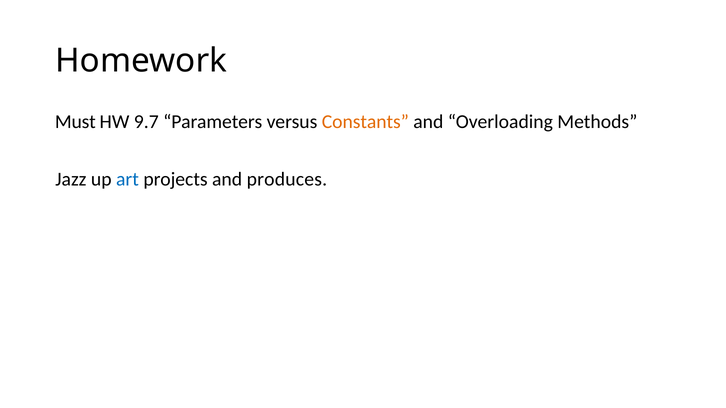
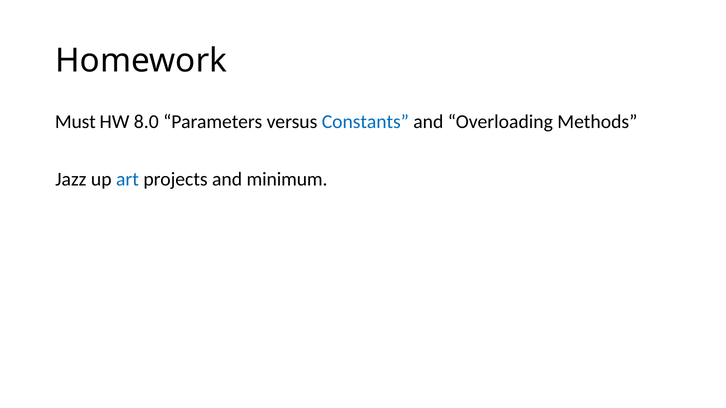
9.7: 9.7 -> 8.0
Constants colour: orange -> blue
produces: produces -> minimum
